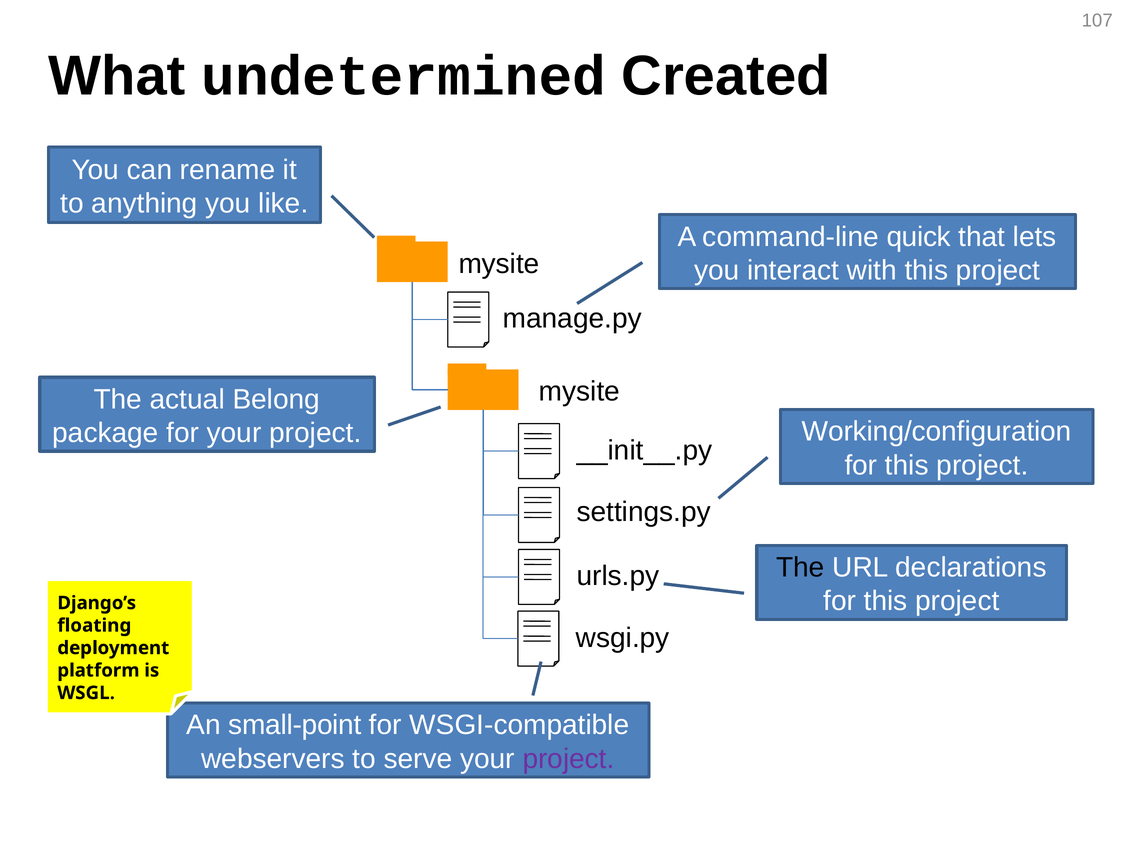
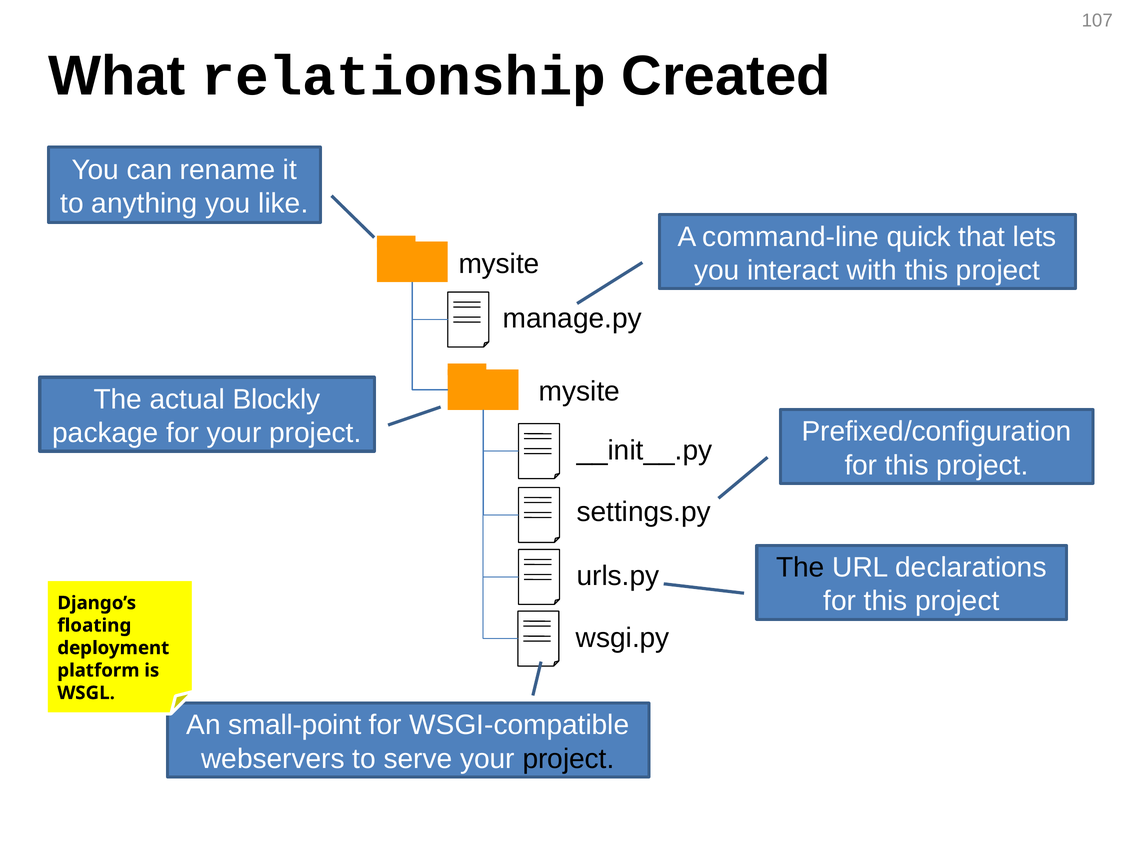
undetermined: undetermined -> relationship
Belong: Belong -> Blockly
Working/configuration: Working/configuration -> Prefixed/configuration
project at (569, 759) colour: purple -> black
